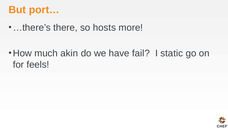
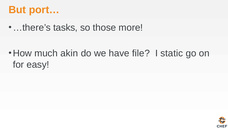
there: there -> tasks
hosts: hosts -> those
fail: fail -> file
feels: feels -> easy
